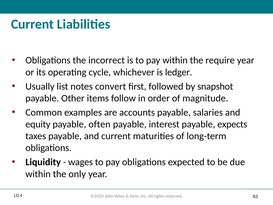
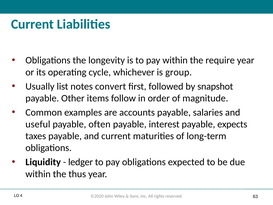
incorrect: incorrect -> longevity
ledger: ledger -> group
equity: equity -> useful
wages: wages -> ledger
only: only -> thus
